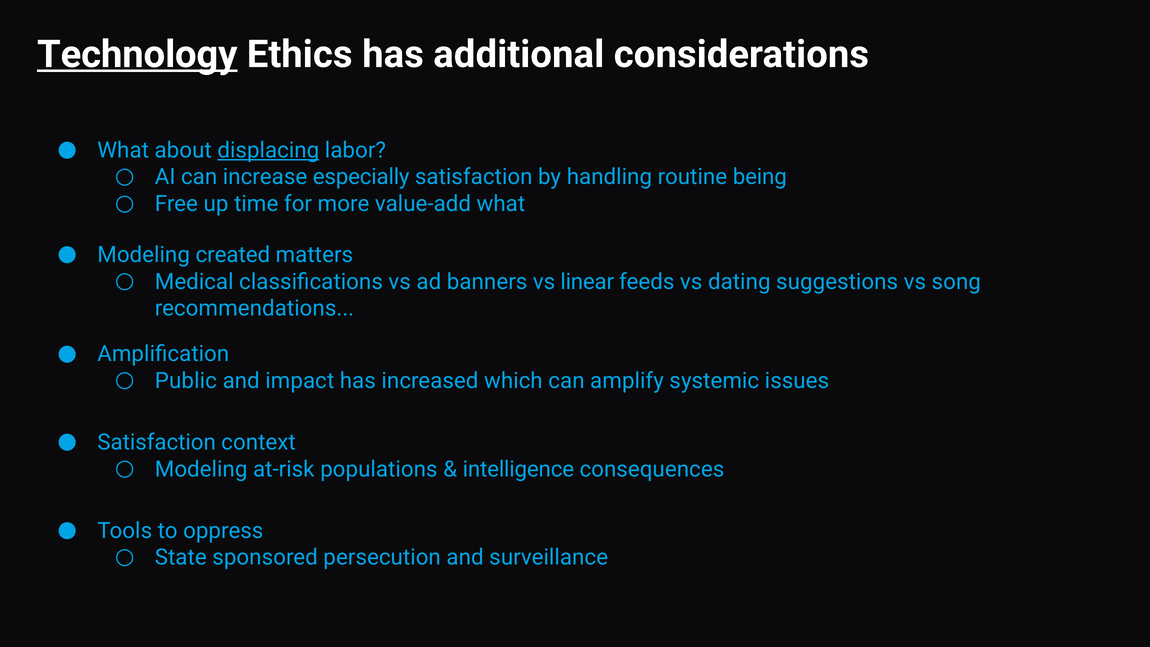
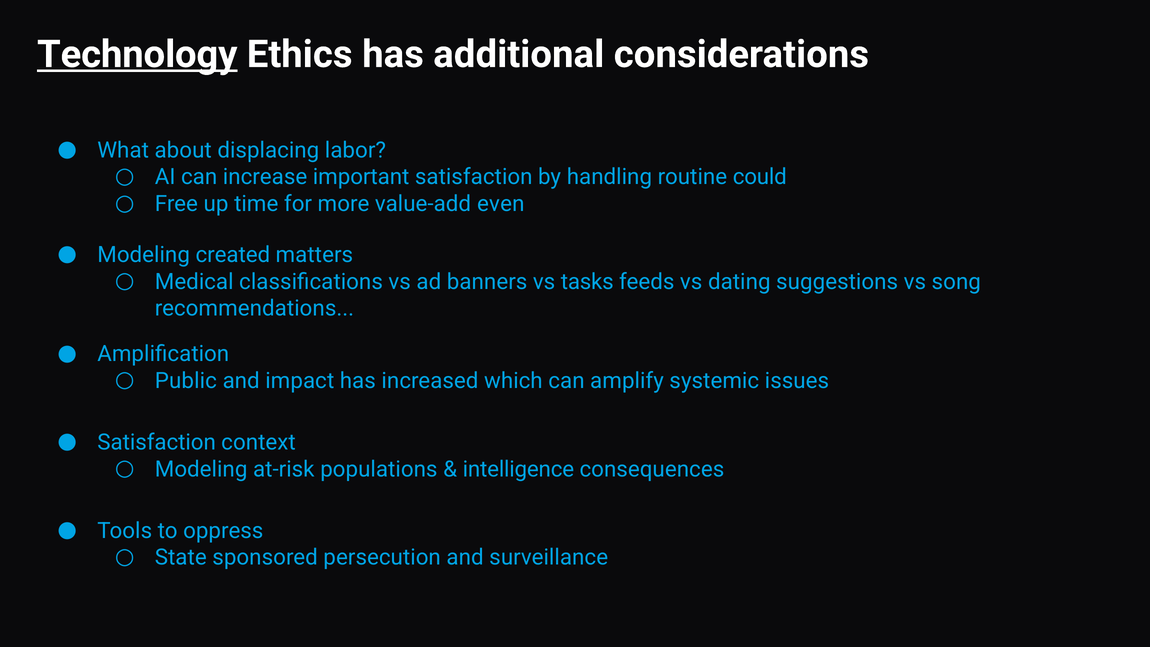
displacing underline: present -> none
especially: especially -> important
being: being -> could
value-add what: what -> even
linear: linear -> tasks
